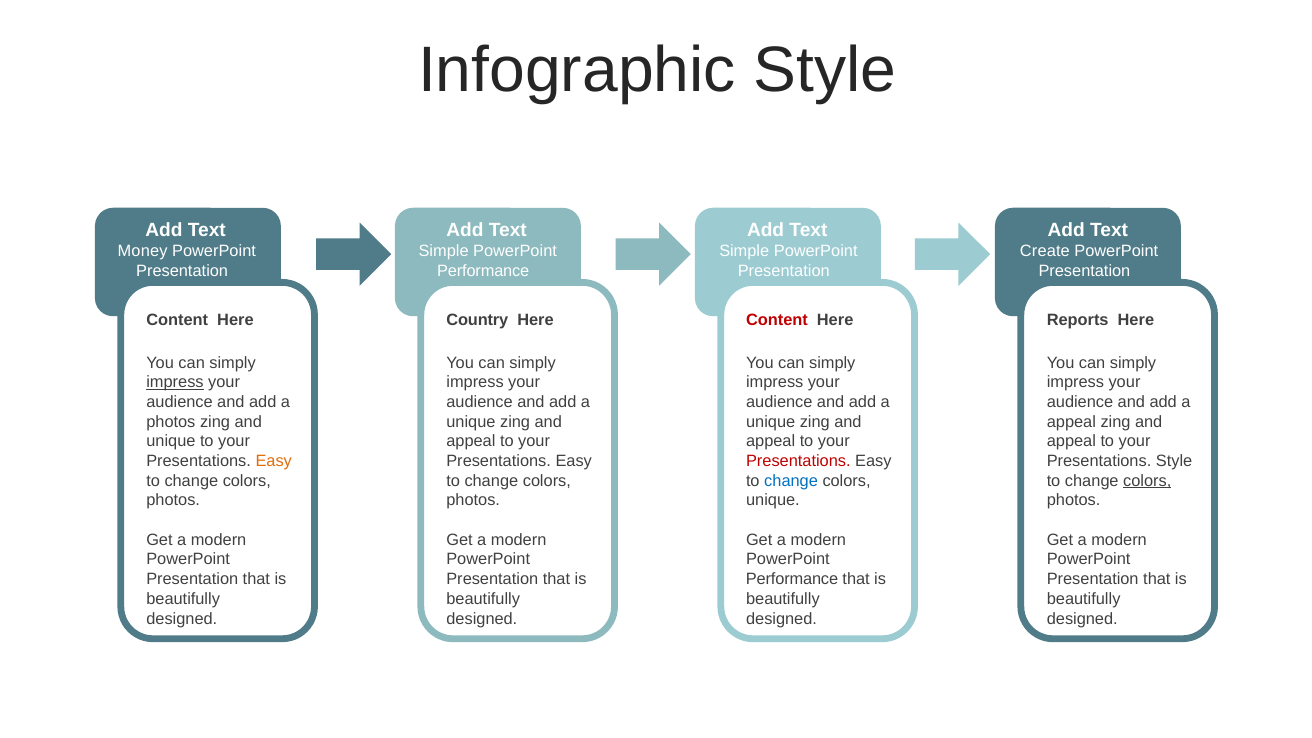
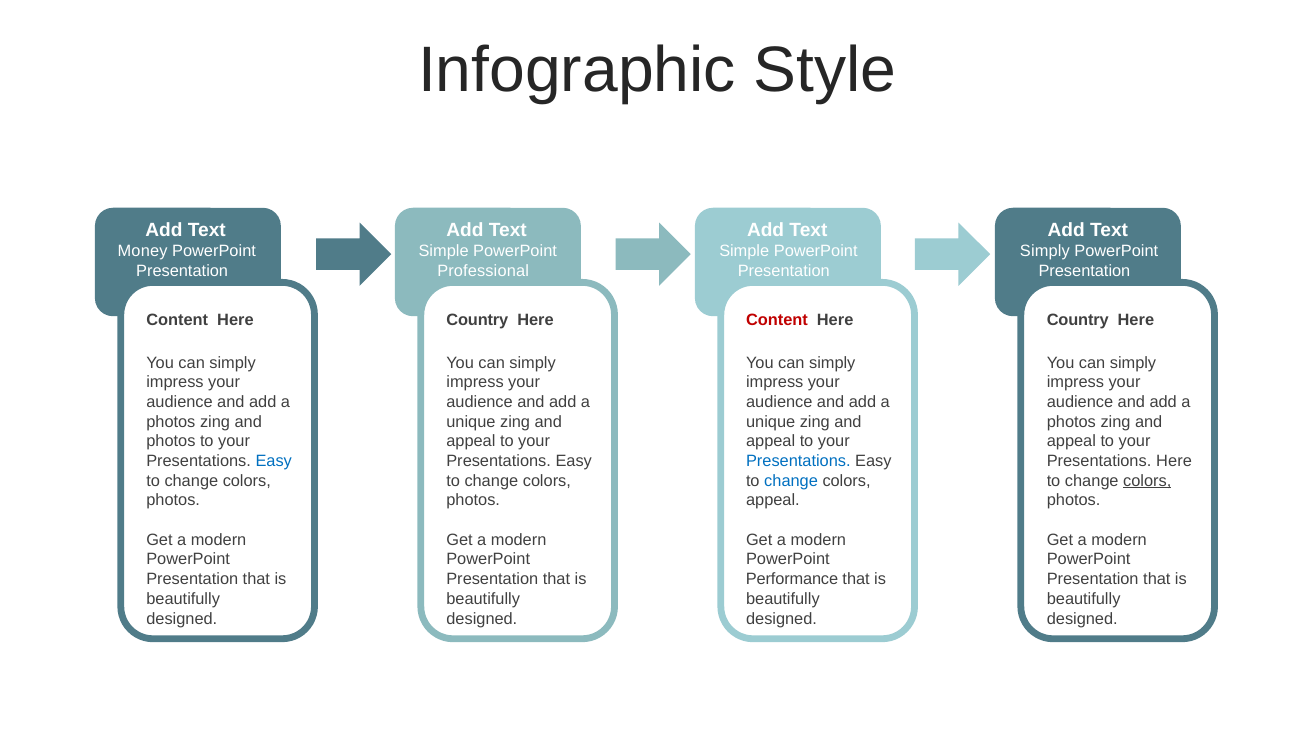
Create at (1045, 251): Create -> Simply
Performance at (483, 271): Performance -> Professional
Reports at (1078, 320): Reports -> Country
impress at (175, 382) underline: present -> none
appeal at (1071, 422): appeal -> photos
unique at (171, 441): unique -> photos
Easy at (274, 461) colour: orange -> blue
Presentations at (798, 461) colour: red -> blue
Presentations Style: Style -> Here
unique at (773, 501): unique -> appeal
